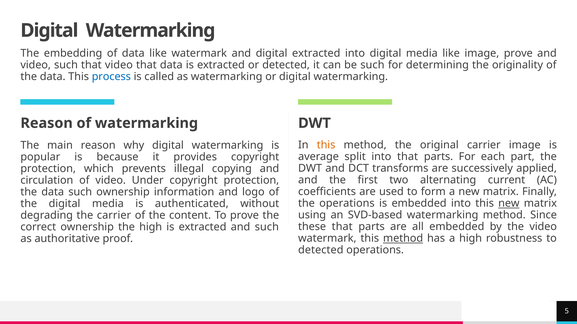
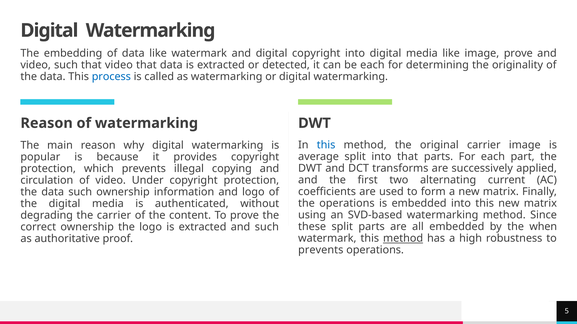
digital extracted: extracted -> copyright
be such: such -> each
this at (326, 145) colour: orange -> blue
new at (509, 204) underline: present -> none
these that: that -> split
the video: video -> when
the high: high -> logo
detected at (321, 250): detected -> prevents
